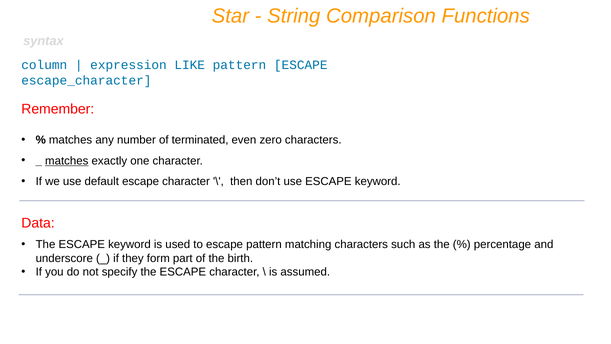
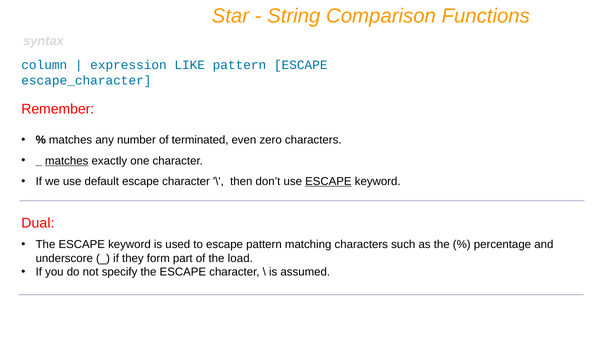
ESCAPE at (328, 181) underline: none -> present
Data: Data -> Dual
birth: birth -> load
